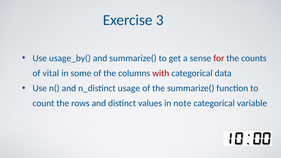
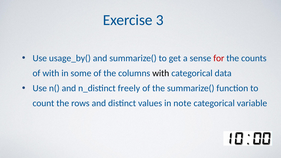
of vital: vital -> with
with at (161, 73) colour: red -> black
usage: usage -> freely
